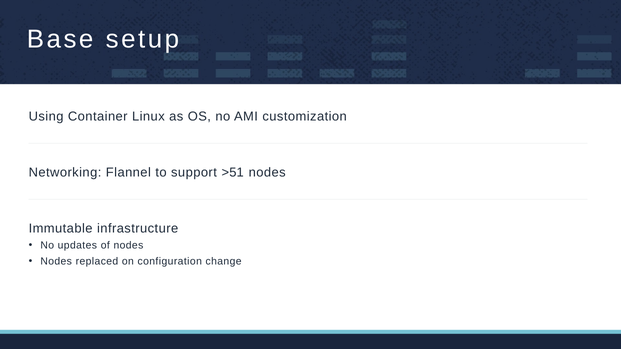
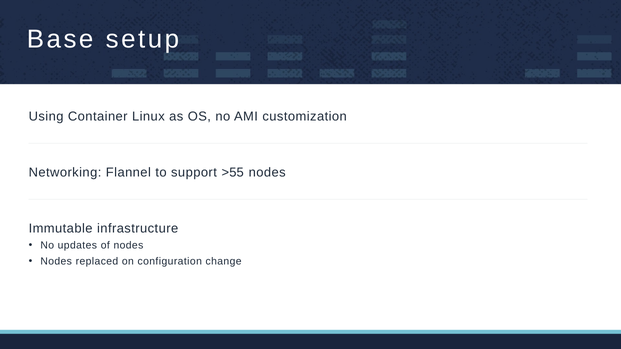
>51: >51 -> >55
